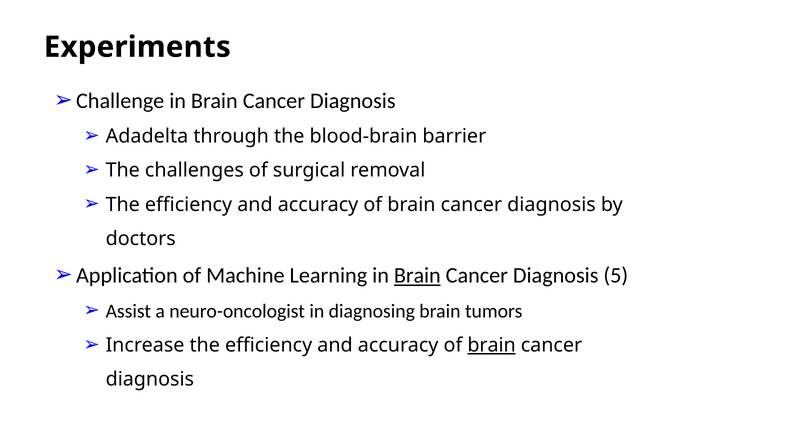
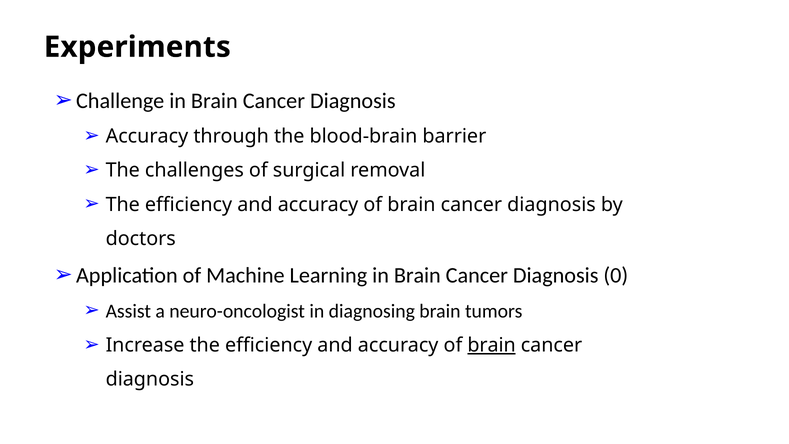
Adadelta at (147, 136): Adadelta -> Accuracy
Brain at (417, 276) underline: present -> none
5: 5 -> 0
